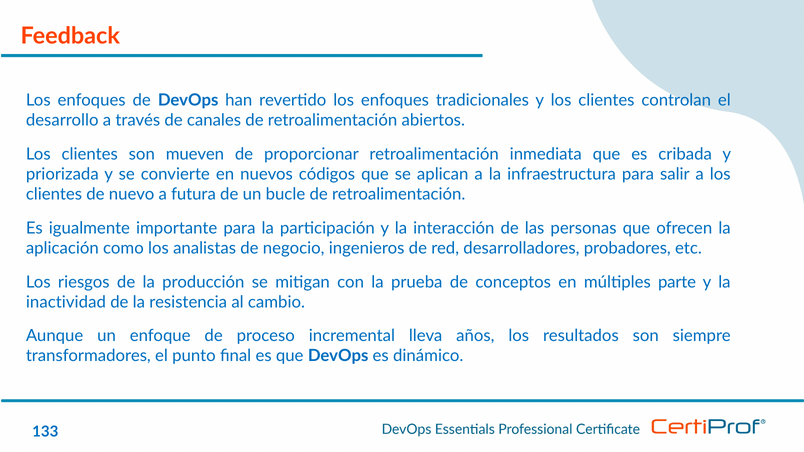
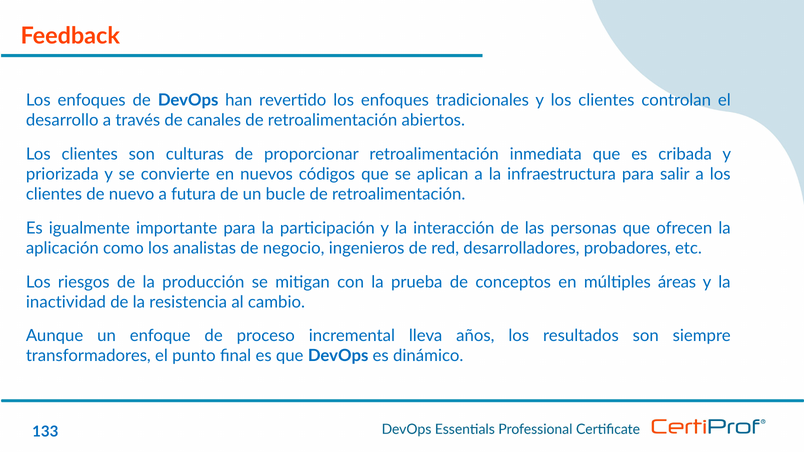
mueven: mueven -> culturas
parte: parte -> áreas
